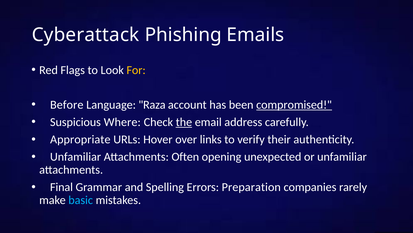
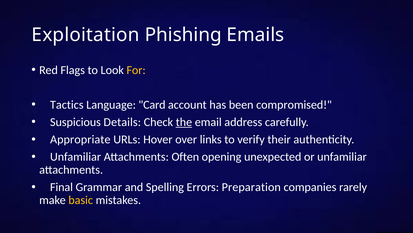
Cyberattack: Cyberattack -> Exploitation
Before: Before -> Tactics
Raza: Raza -> Card
compromised underline: present -> none
Where: Where -> Details
basic colour: light blue -> yellow
